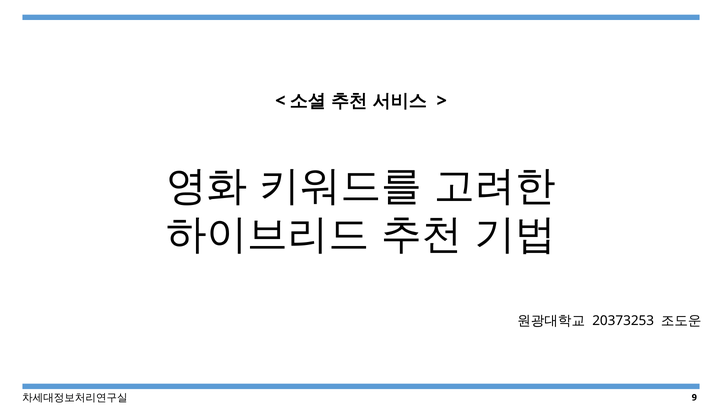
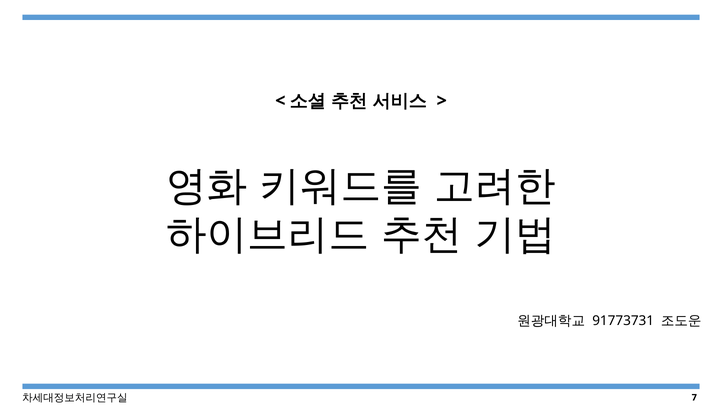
20373253: 20373253 -> 91773731
9: 9 -> 7
